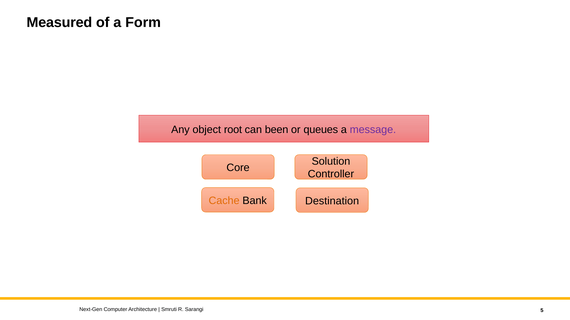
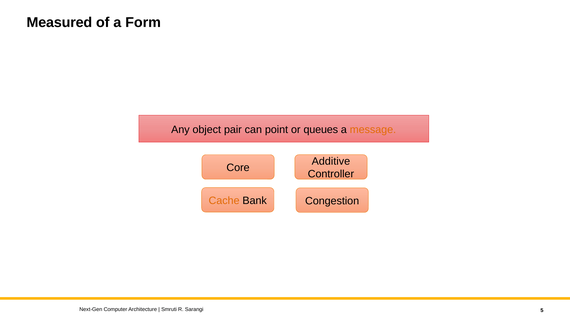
root: root -> pair
been: been -> point
message colour: purple -> orange
Solution: Solution -> Additive
Destination: Destination -> Congestion
